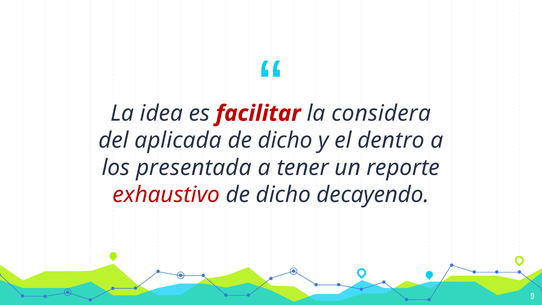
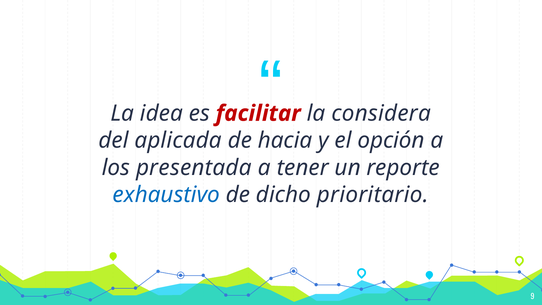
dicho at (285, 140): dicho -> hacia
dentro: dentro -> opción
exhaustivo colour: red -> blue
decayendo: decayendo -> prioritario
